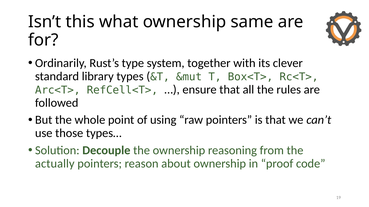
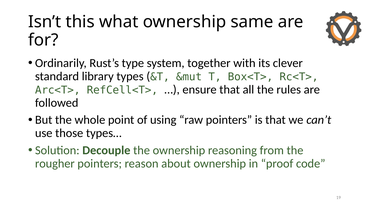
actually: actually -> rougher
